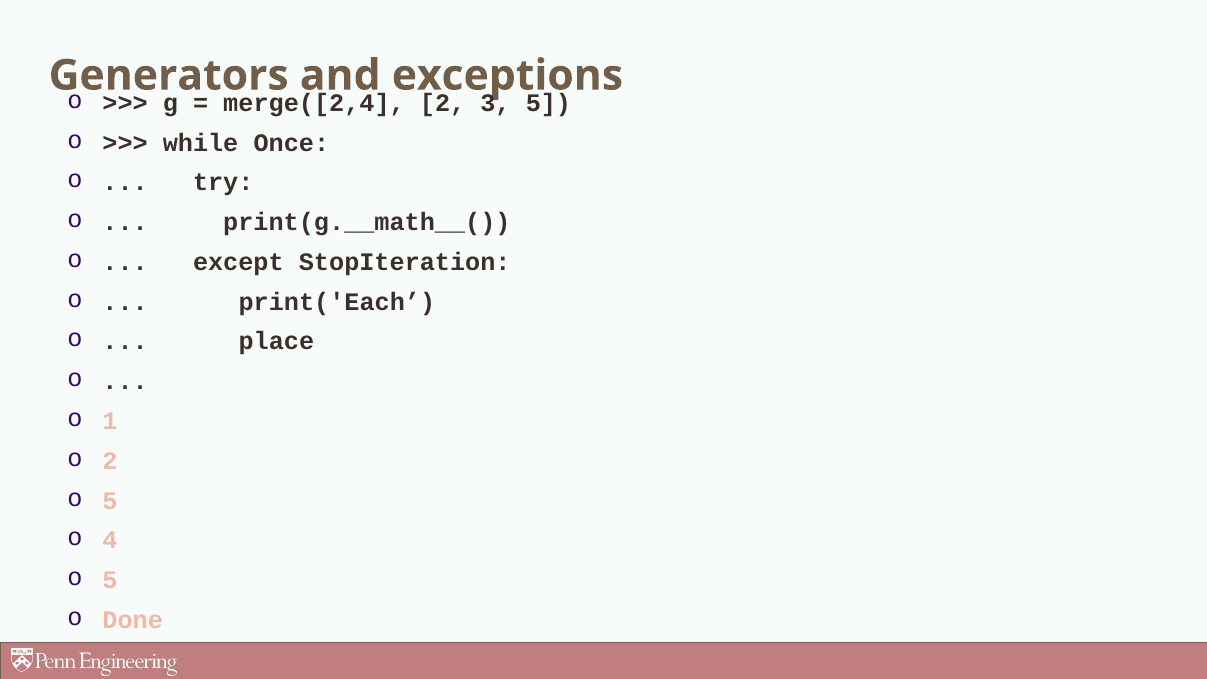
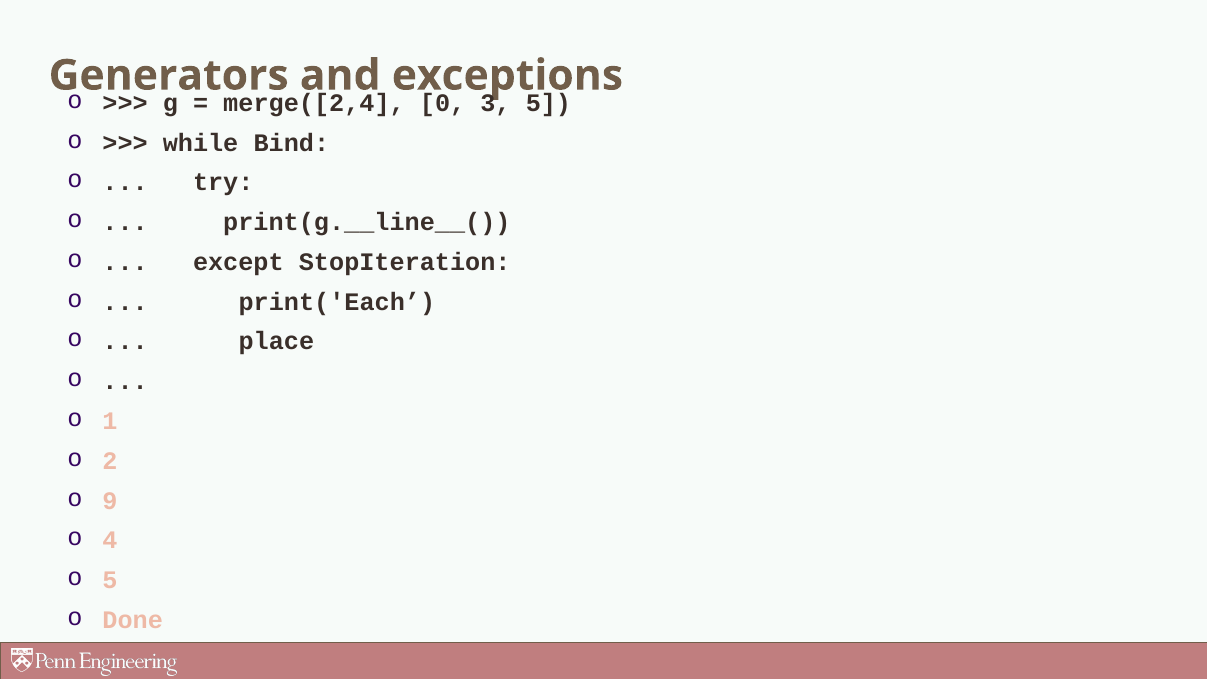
merge([2,4 2: 2 -> 0
Once: Once -> Bind
print(g.__math__(: print(g.__math__( -> print(g.__line__(
5 at (110, 501): 5 -> 9
